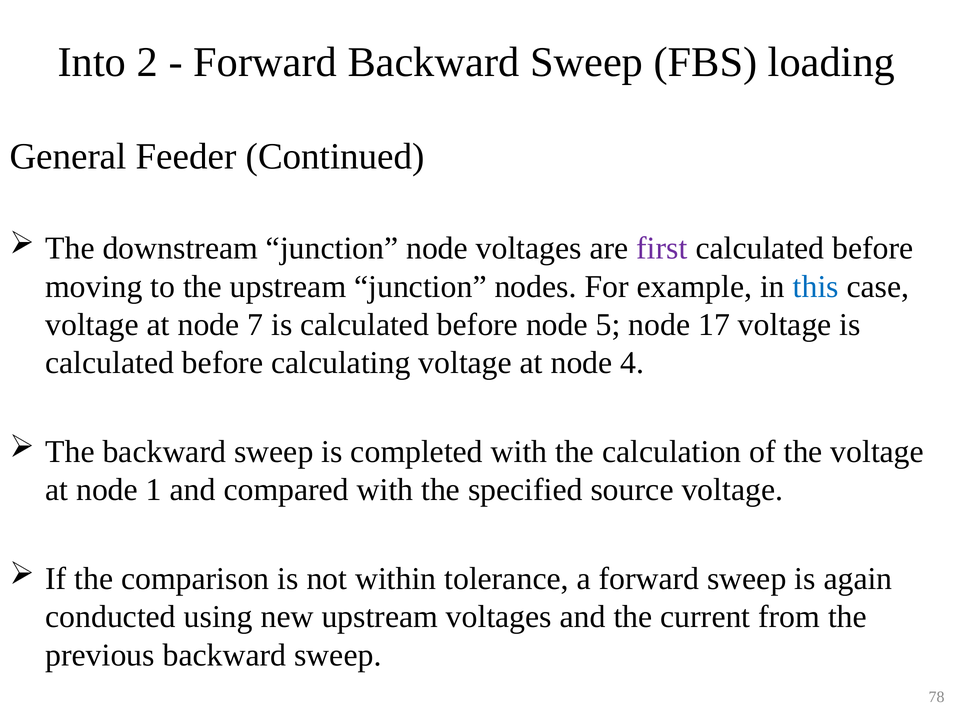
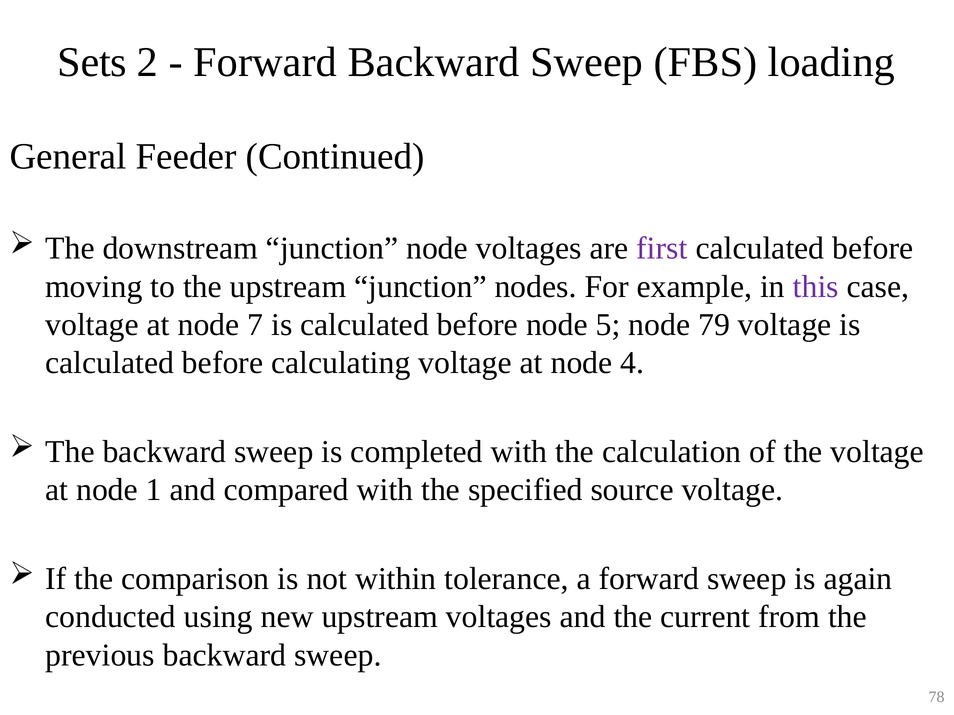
Into: Into -> Sets
this colour: blue -> purple
17: 17 -> 79
